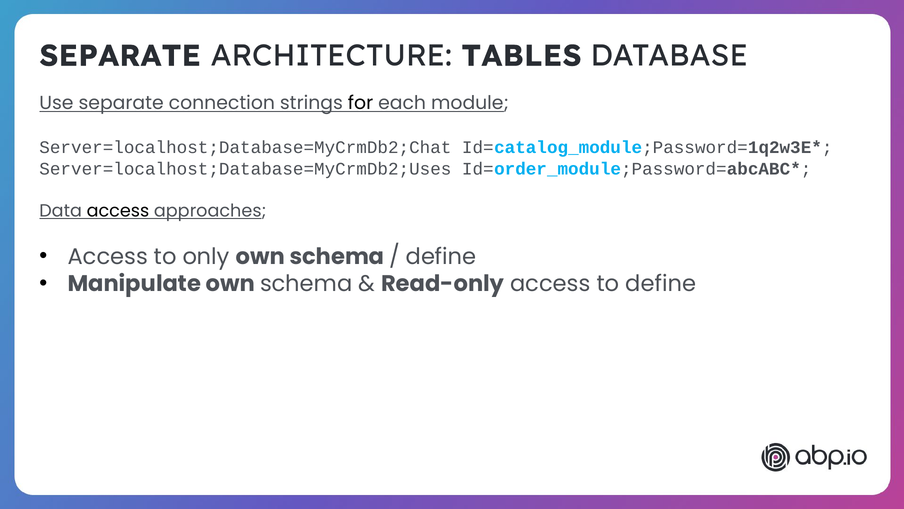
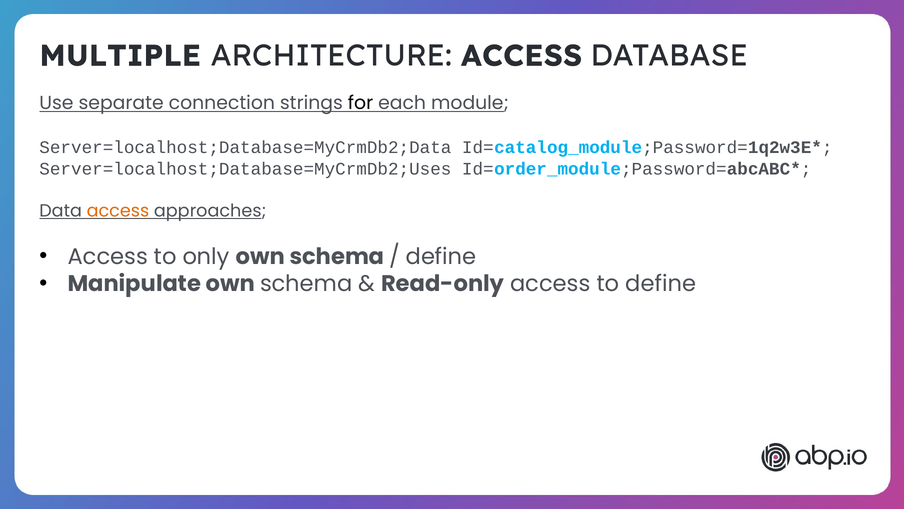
SEPARATE at (120, 56): SEPARATE -> MULTIPLE
ARCHITECTURE TABLES: TABLES -> ACCESS
Server=localhost;Database=MyCrmDb2;Chat: Server=localhost;Database=MyCrmDb2;Chat -> Server=localhost;Database=MyCrmDb2;Data
access at (118, 211) colour: black -> orange
